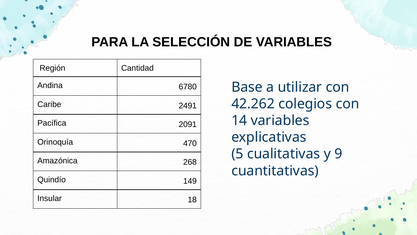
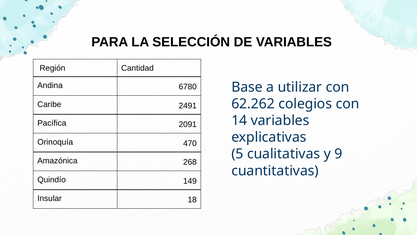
42.262: 42.262 -> 62.262
